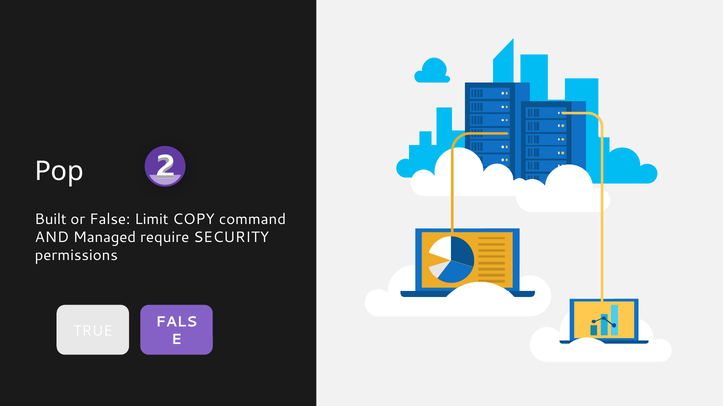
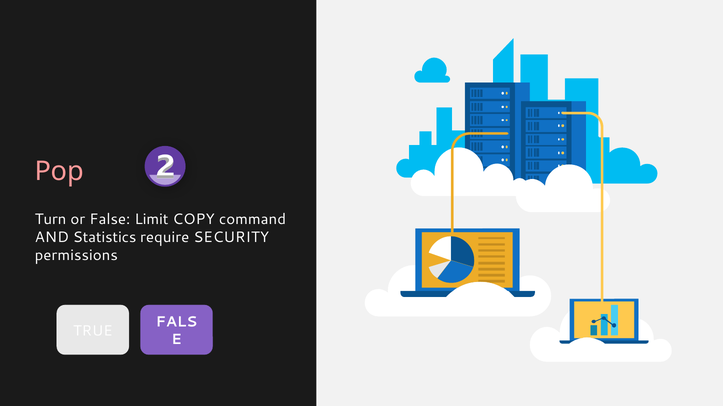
Pop colour: white -> pink
Built: Built -> Turn
Managed: Managed -> Statistics
